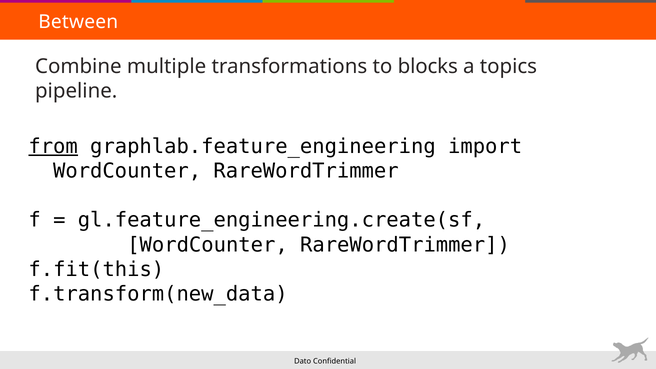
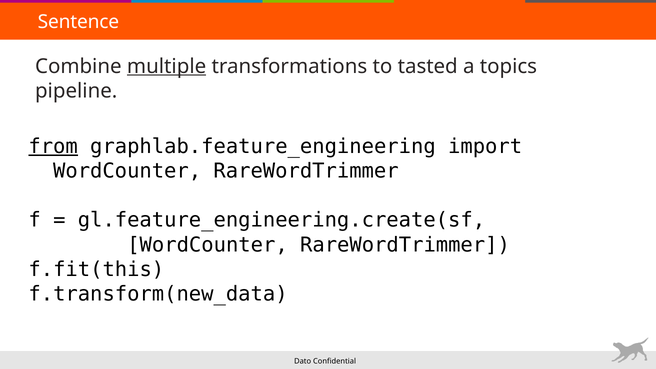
Between: Between -> Sentence
multiple underline: none -> present
blocks: blocks -> tasted
